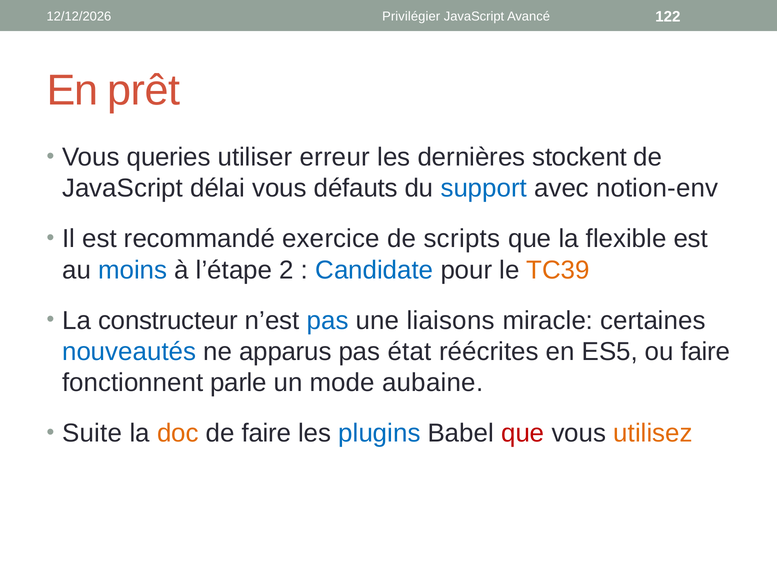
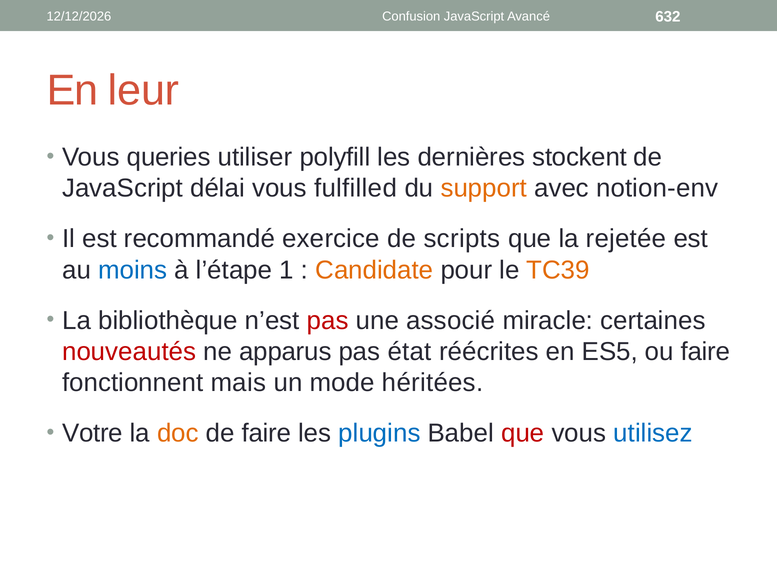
Privilégier: Privilégier -> Confusion
122: 122 -> 632
prêt: prêt -> leur
erreur: erreur -> polyfill
défauts: défauts -> fulfilled
support colour: blue -> orange
flexible: flexible -> rejetée
2: 2 -> 1
Candidate colour: blue -> orange
constructeur: constructeur -> bibliothèque
pas at (328, 320) colour: blue -> red
liaisons: liaisons -> associé
nouveautés colour: blue -> red
parle: parle -> mais
aubaine: aubaine -> héritées
Suite: Suite -> Votre
utilisez colour: orange -> blue
